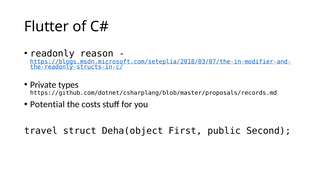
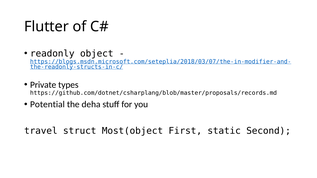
reason: reason -> object
costs: costs -> deha
Deha(object: Deha(object -> Most(object
public: public -> static
